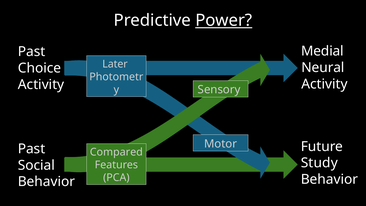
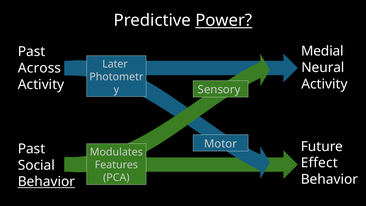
Choice: Choice -> Across
Compared: Compared -> Modulates
Study: Study -> Effect
Behavior at (46, 182) underline: none -> present
